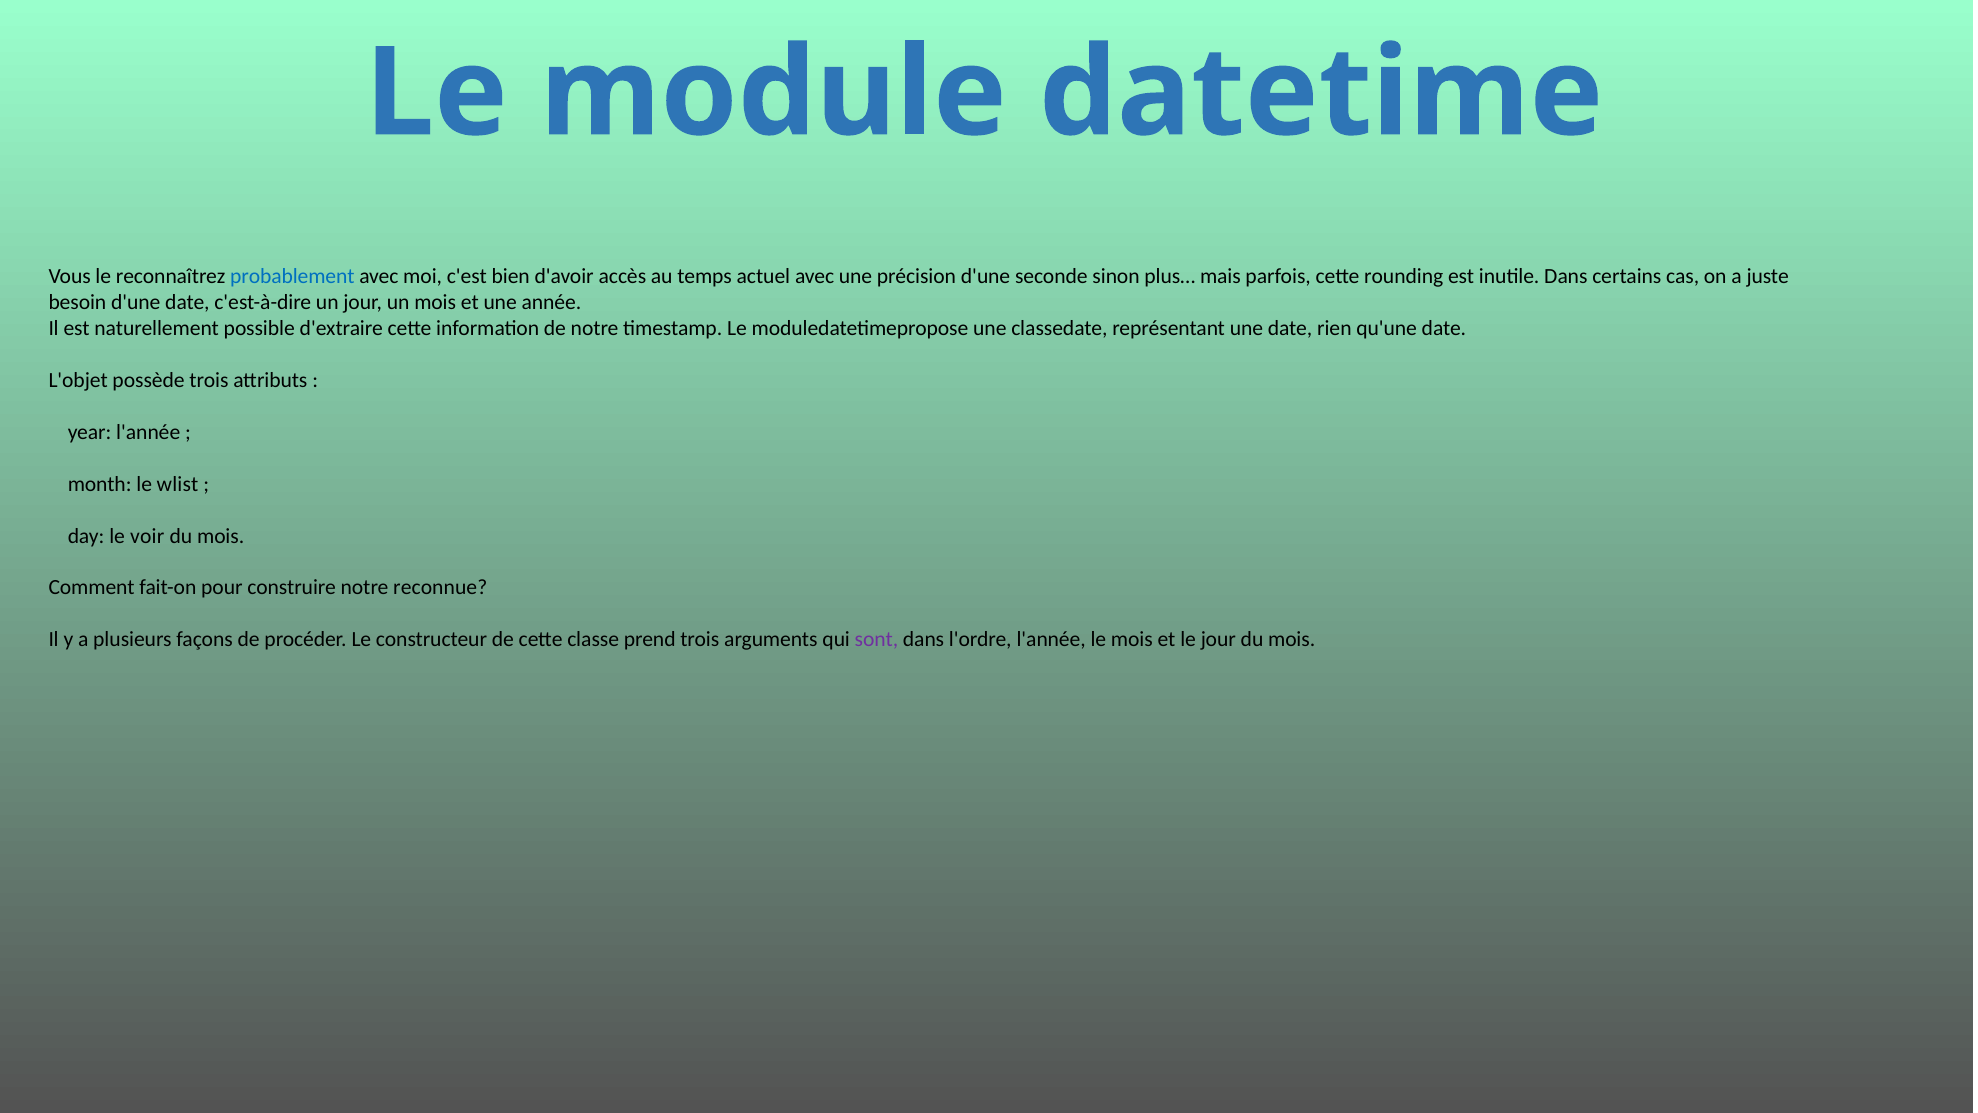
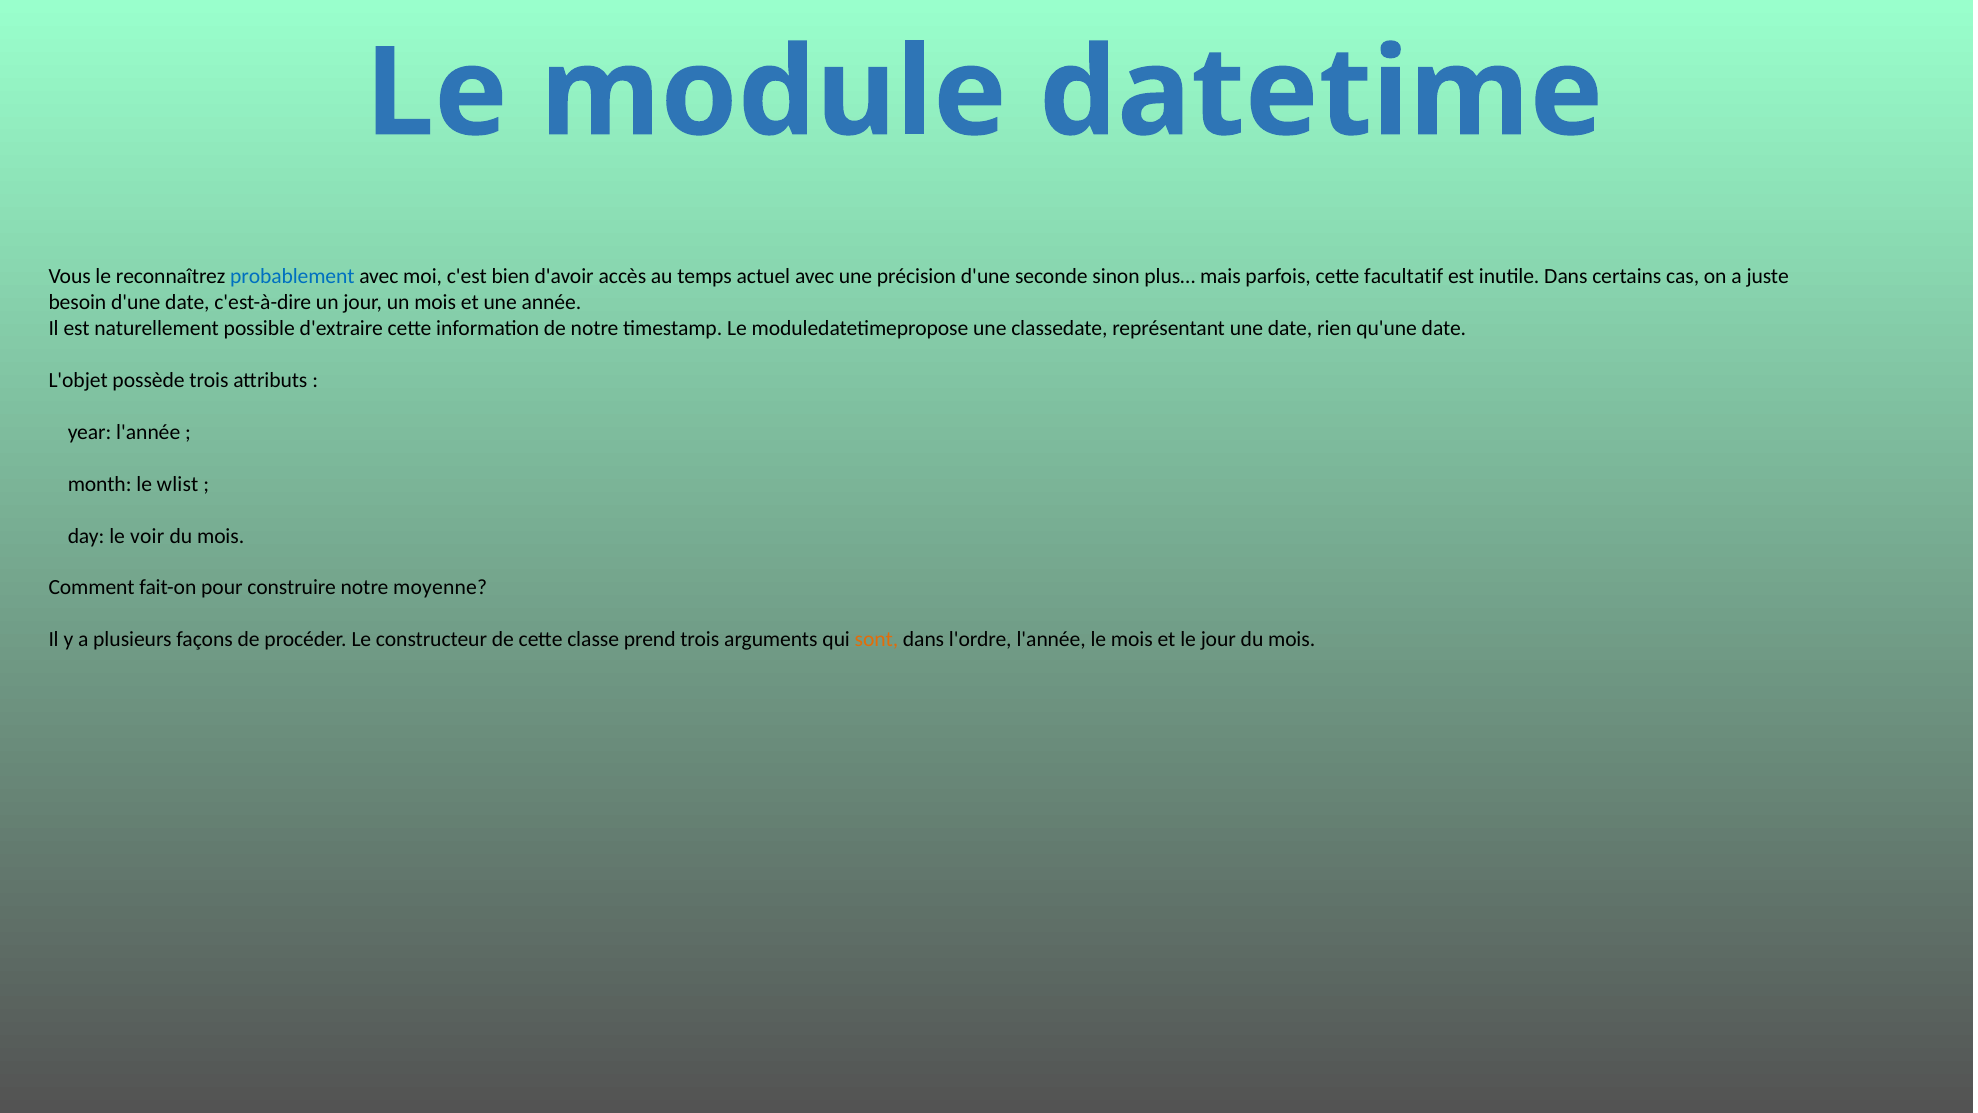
rounding: rounding -> facultatif
reconnue: reconnue -> moyenne
sont colour: purple -> orange
